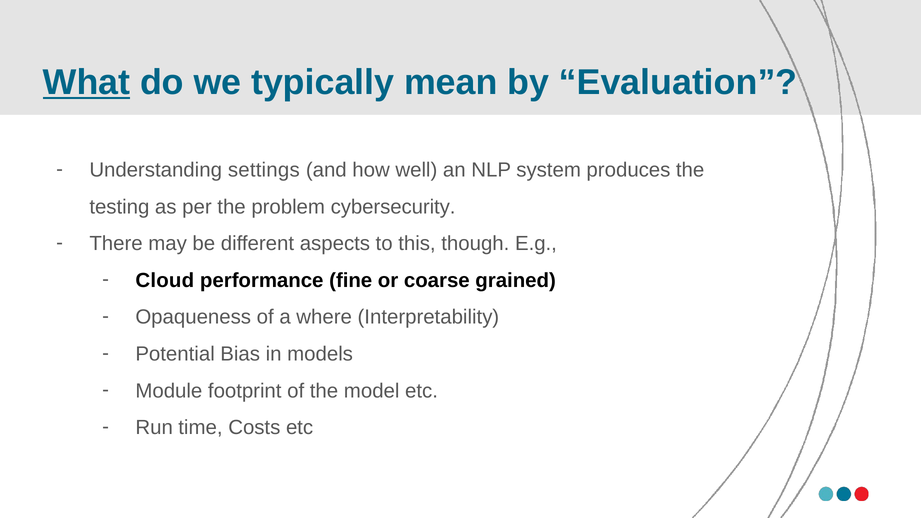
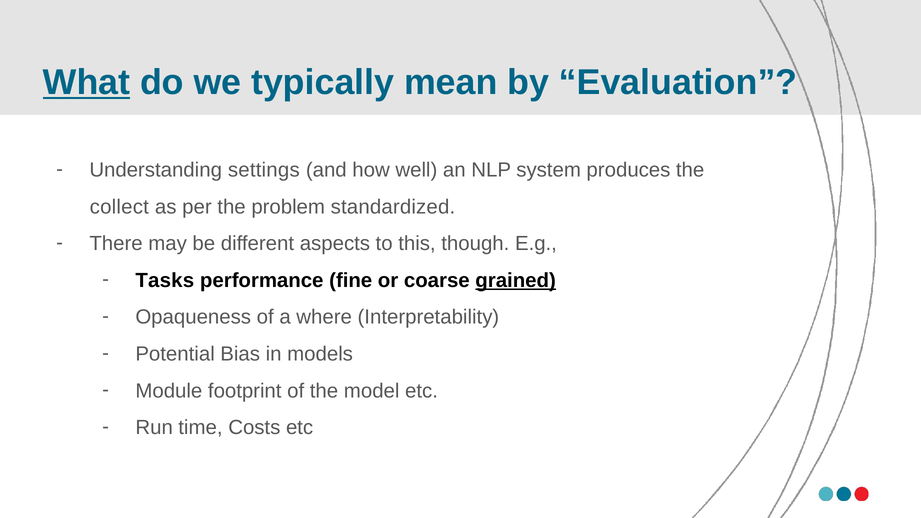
testing: testing -> collect
cybersecurity: cybersecurity -> standardized
Cloud: Cloud -> Tasks
grained underline: none -> present
